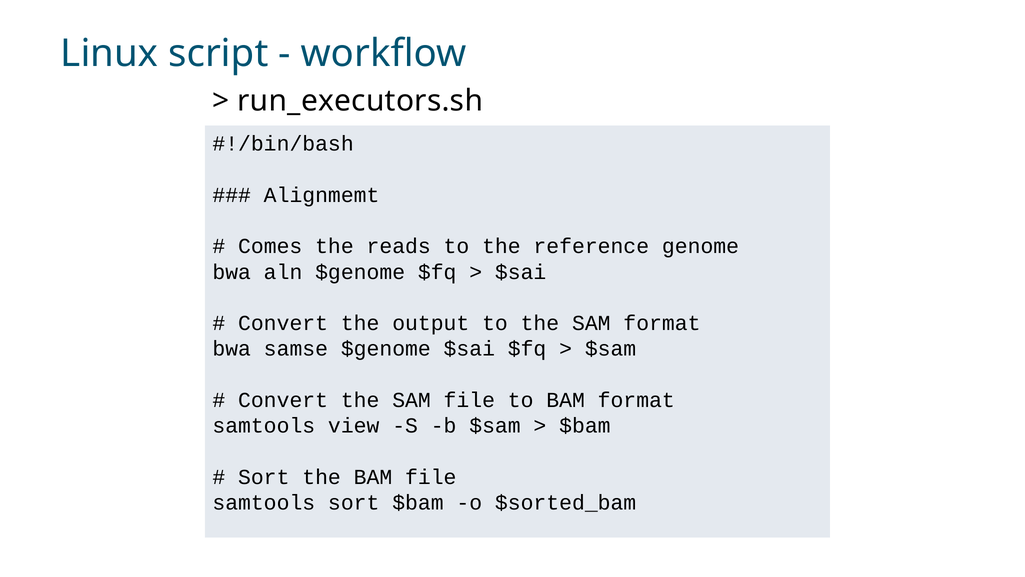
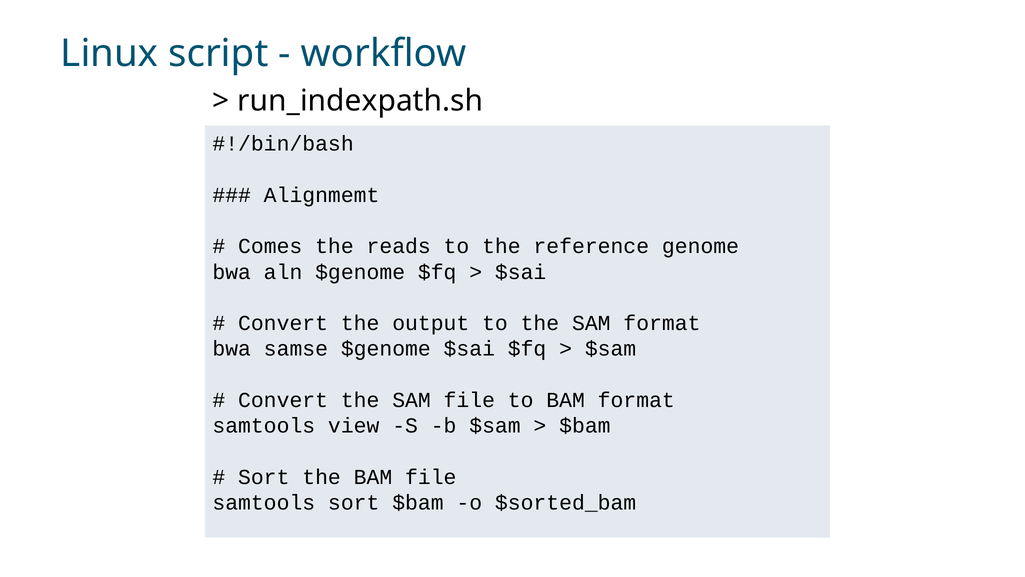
run_executors.sh: run_executors.sh -> run_indexpath.sh
